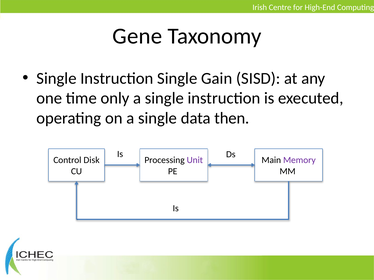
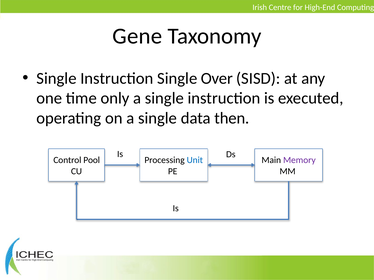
Gain: Gain -> Over
Disk: Disk -> Pool
Unit colour: purple -> blue
